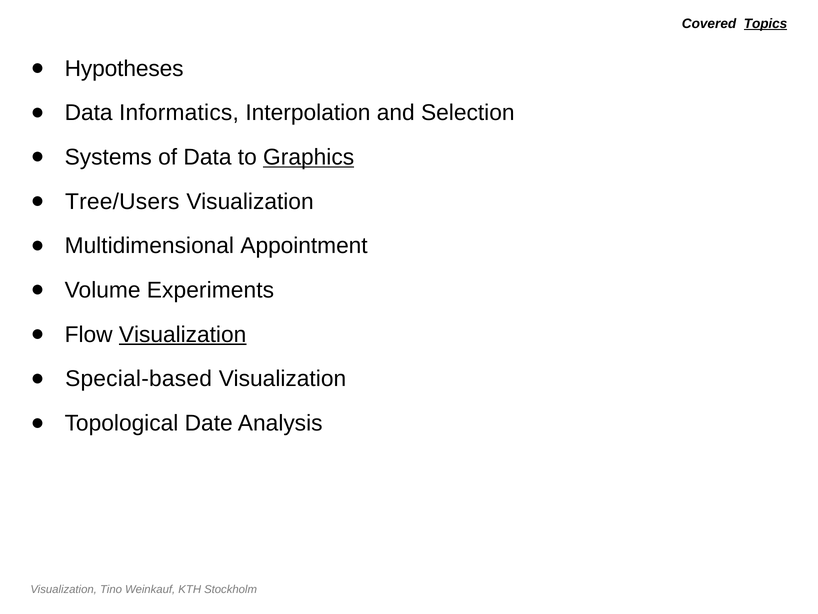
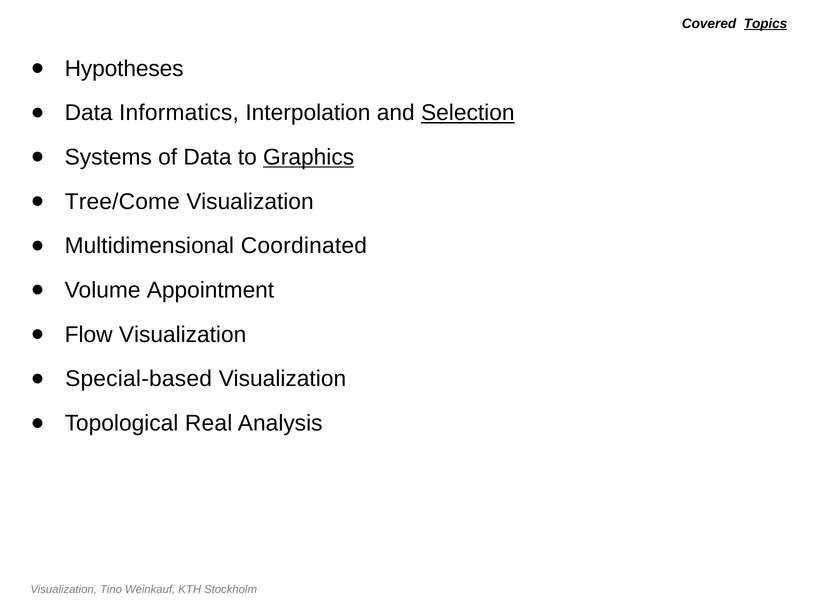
Selection underline: none -> present
Tree/Users: Tree/Users -> Tree/Come
Appointment: Appointment -> Coordinated
Experiments: Experiments -> Appointment
Visualization at (183, 334) underline: present -> none
Date: Date -> Real
